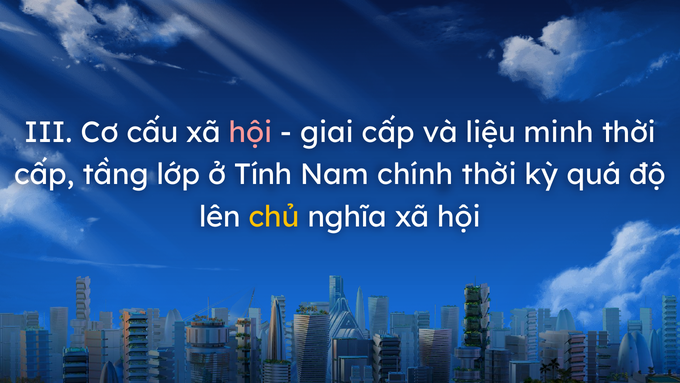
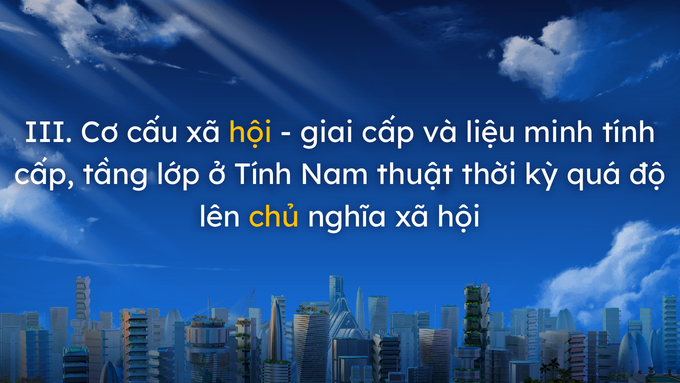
hội at (251, 132) colour: pink -> yellow
minh thời: thời -> tính
chính: chính -> thuật
